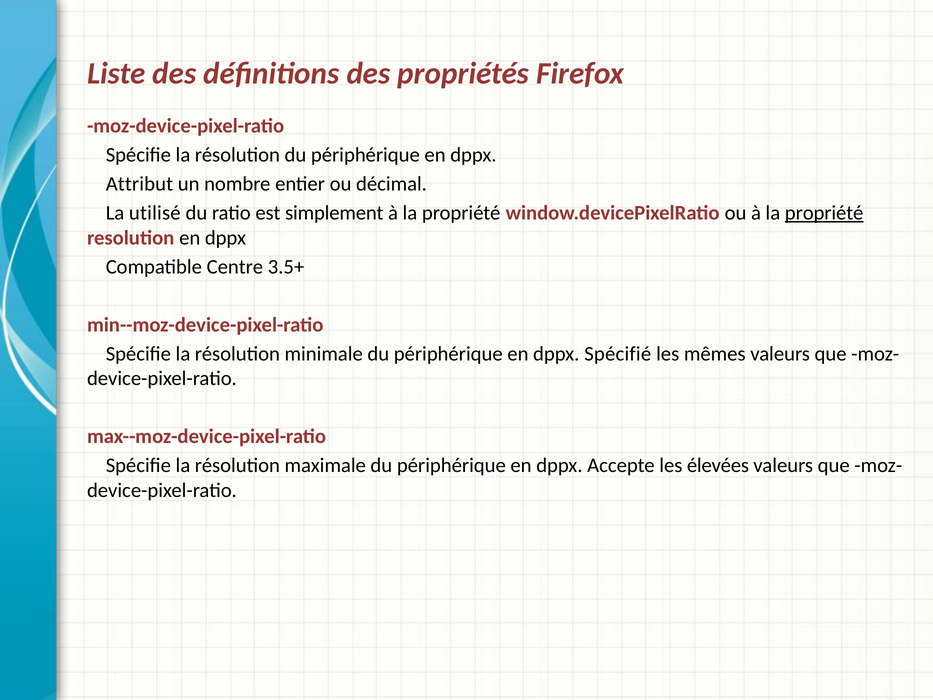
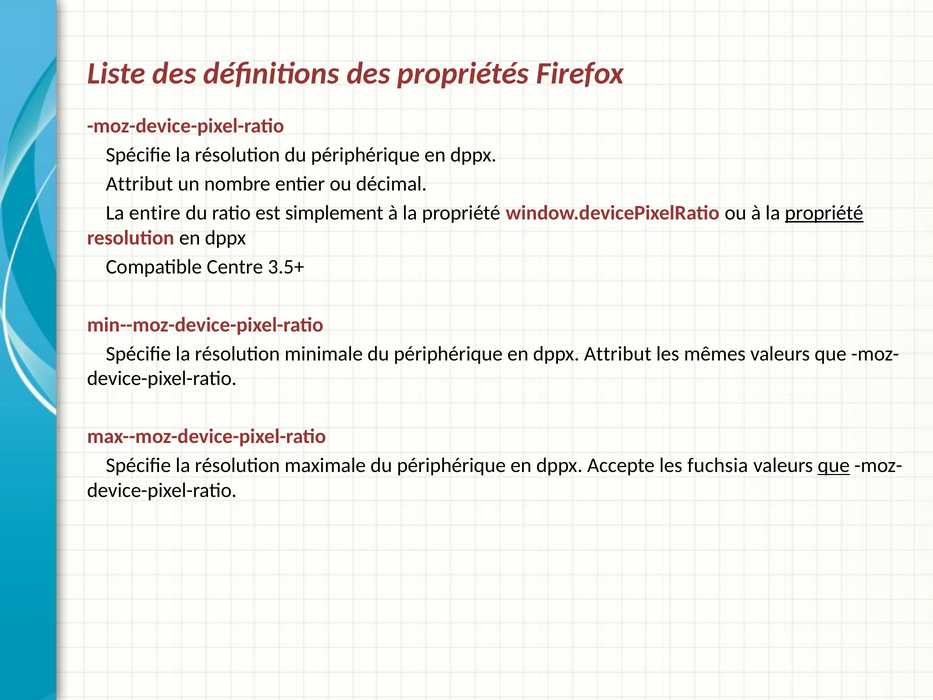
utilisé: utilisé -> entire
Spécifié at (618, 354): Spécifié -> Attribut
élevées: élevées -> fuchsia
que at (834, 465) underline: none -> present
